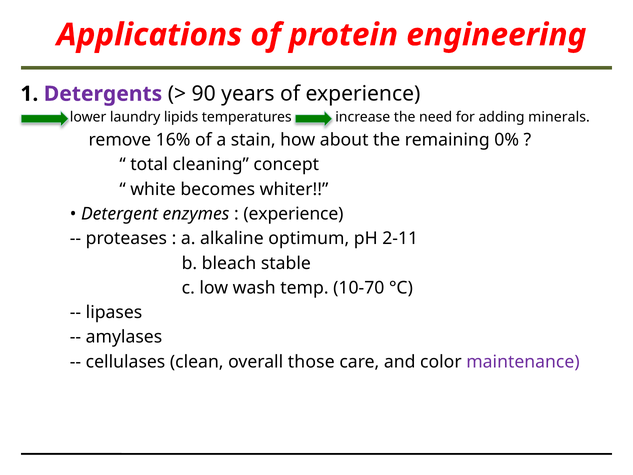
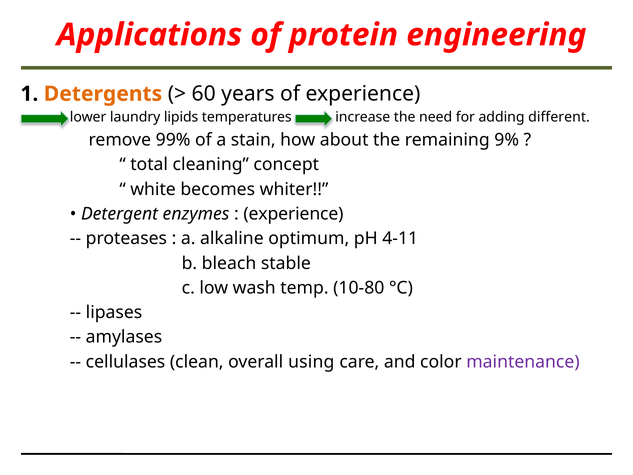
Detergents colour: purple -> orange
90: 90 -> 60
minerals: minerals -> different
16%: 16% -> 99%
0%: 0% -> 9%
2-11: 2-11 -> 4-11
10-70: 10-70 -> 10-80
those: those -> using
